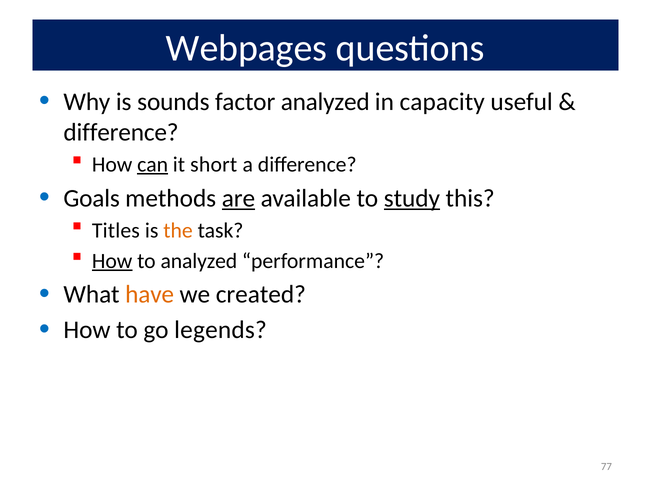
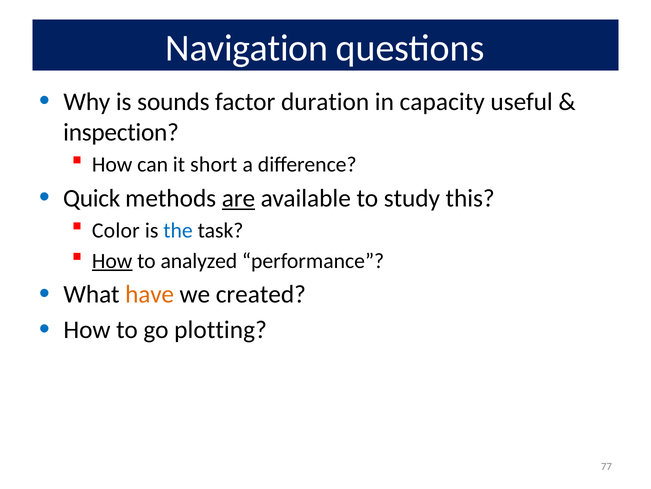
Webpages: Webpages -> Navigation
factor analyzed: analyzed -> duration
difference at (121, 132): difference -> inspection
can underline: present -> none
Goals: Goals -> Quick
study underline: present -> none
Titles: Titles -> Color
the colour: orange -> blue
legends: legends -> plotting
